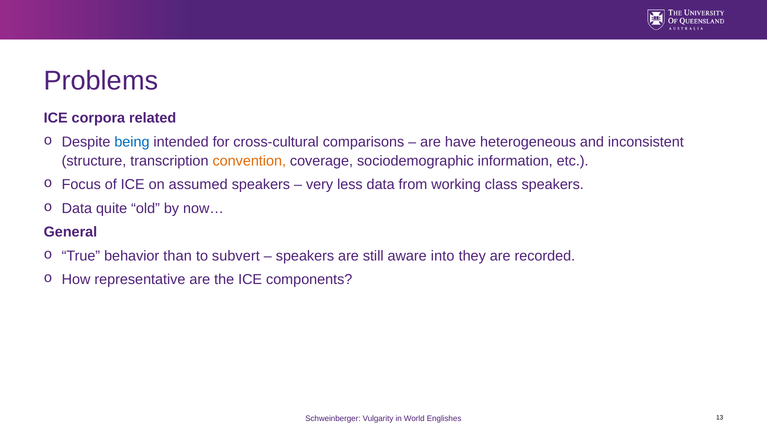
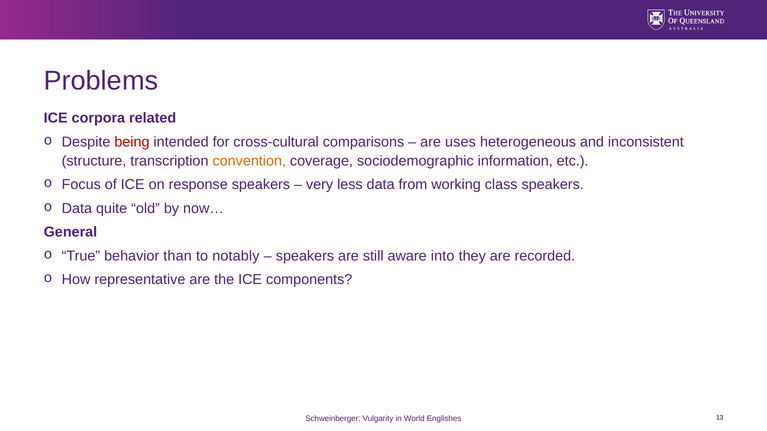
being colour: blue -> red
have: have -> uses
assumed: assumed -> response
subvert: subvert -> notably
